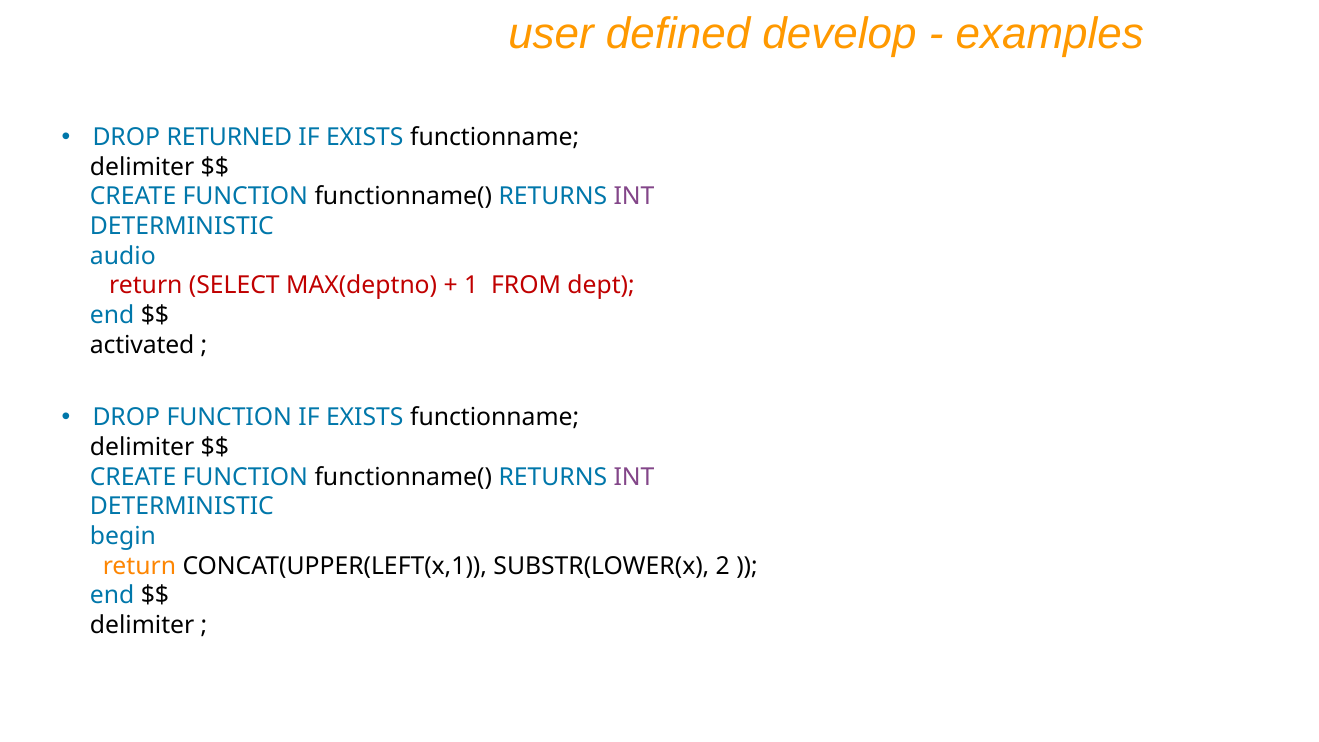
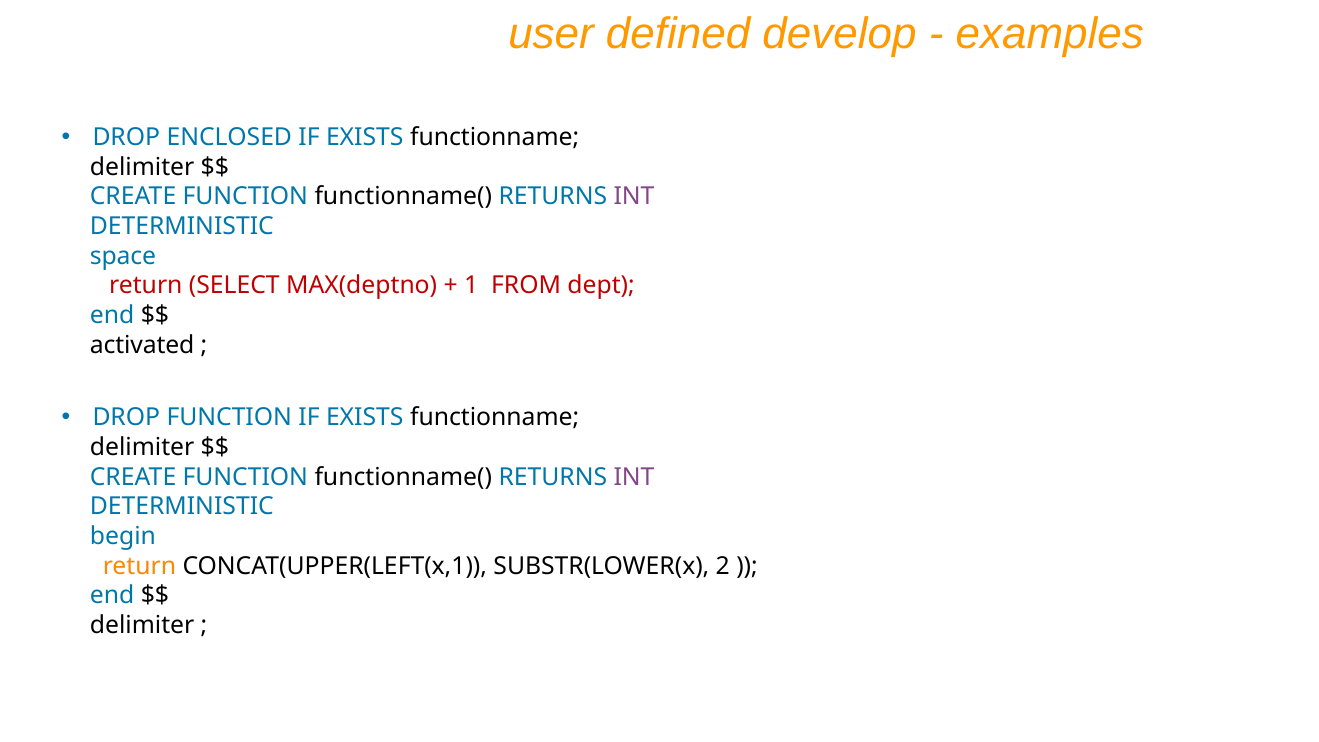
RETURNED: RETURNED -> ENCLOSED
audio: audio -> space
